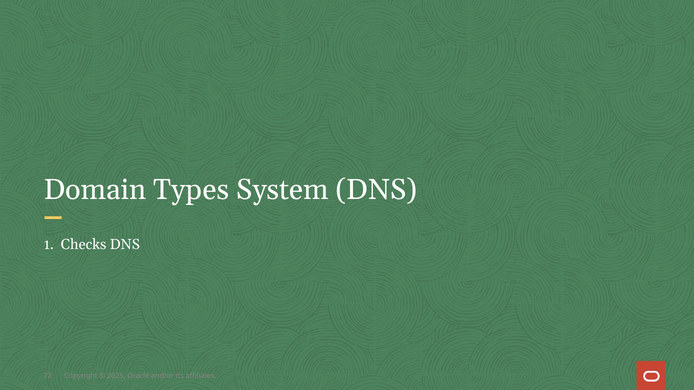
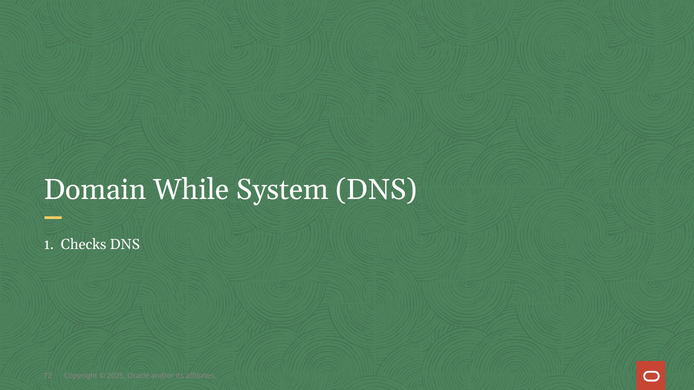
Types: Types -> While
